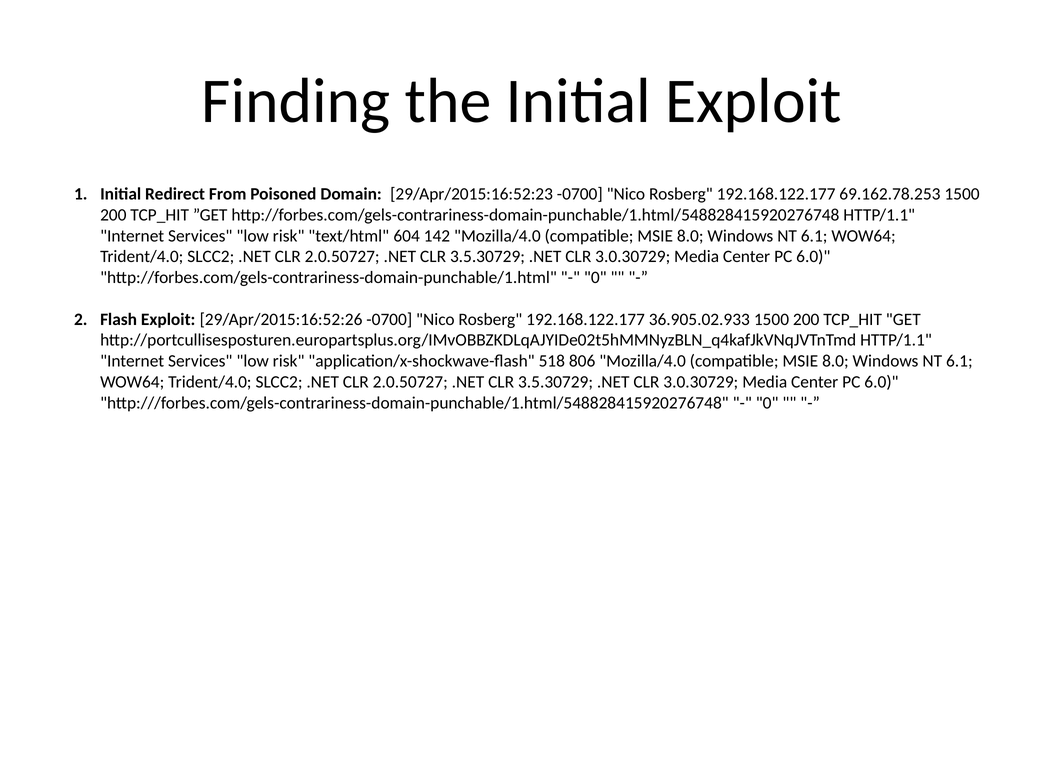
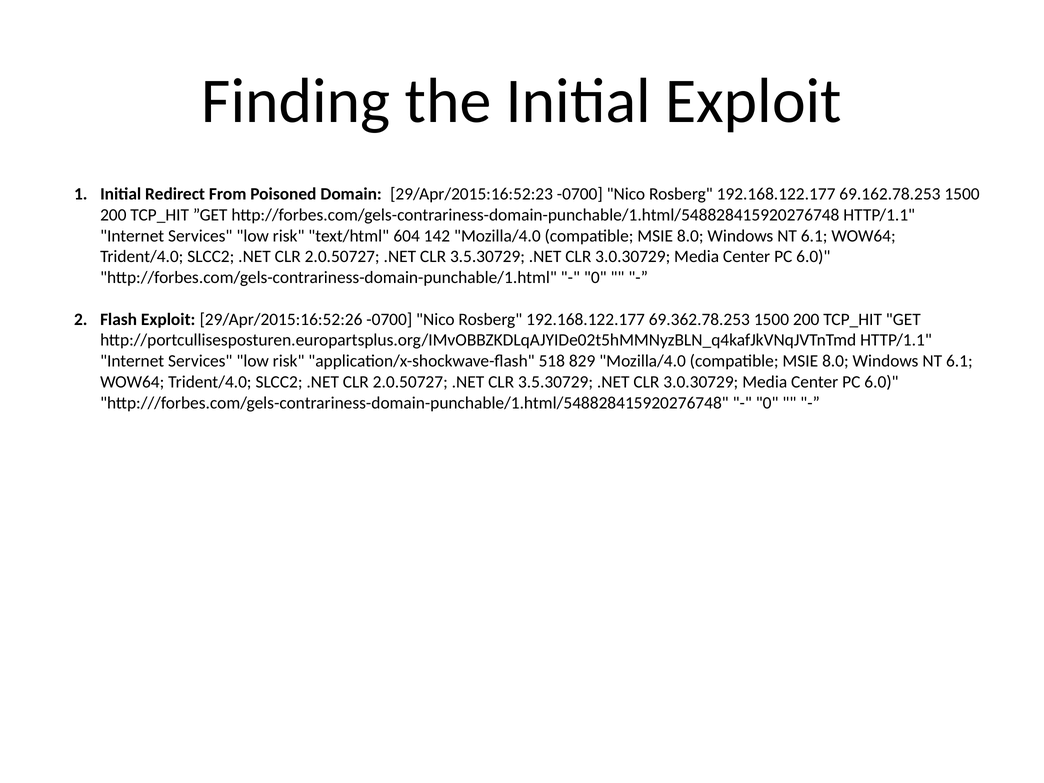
36.905.02.933: 36.905.02.933 -> 69.362.78.253
806: 806 -> 829
